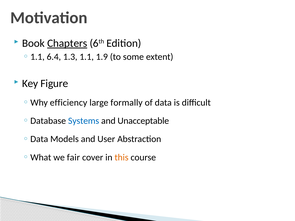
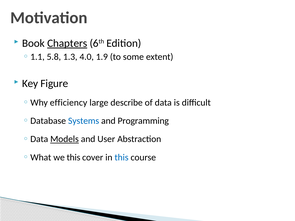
6.4: 6.4 -> 5.8
1.1: 1.1 -> 4.0
formally: formally -> describe
Unacceptable: Unacceptable -> Programming
Models underline: none -> present
we fair: fair -> this
this at (122, 158) colour: orange -> blue
